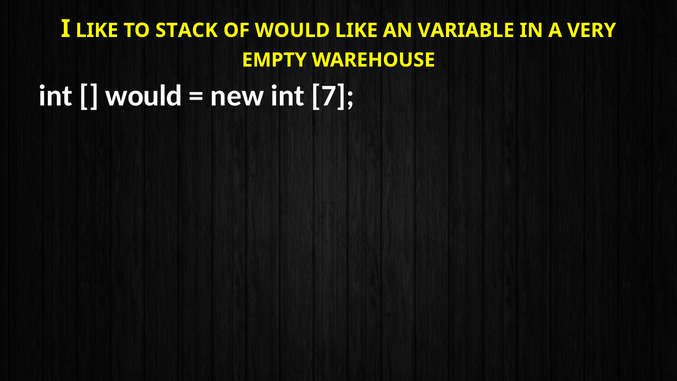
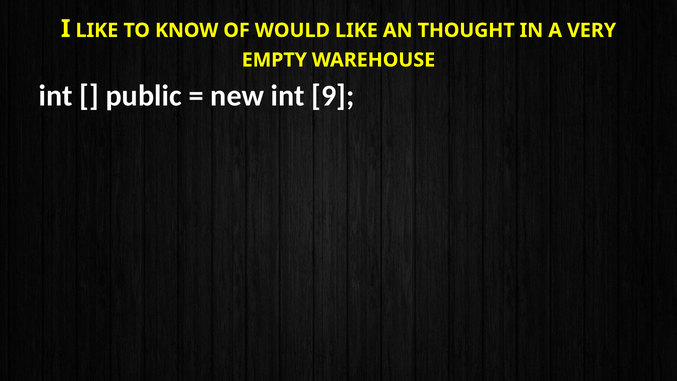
STACK: STACK -> KNOW
VARIABLE: VARIABLE -> THOUGHT
would at (144, 96): would -> public
7: 7 -> 9
